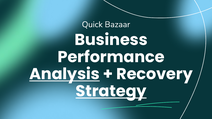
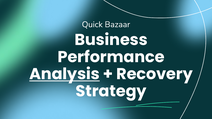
Strategy underline: present -> none
